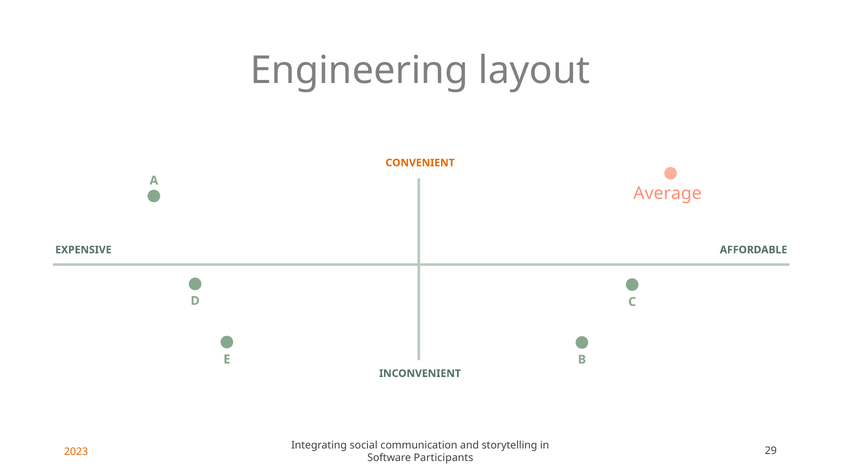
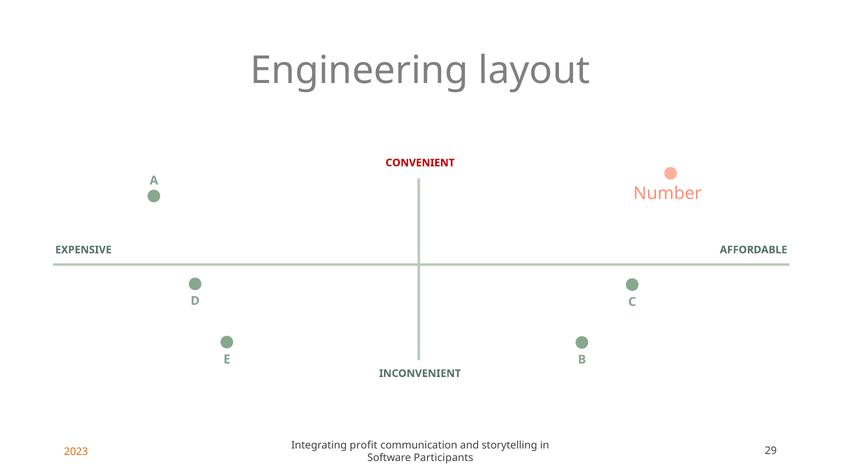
CONVENIENT colour: orange -> red
Average: Average -> Number
social: social -> profit
